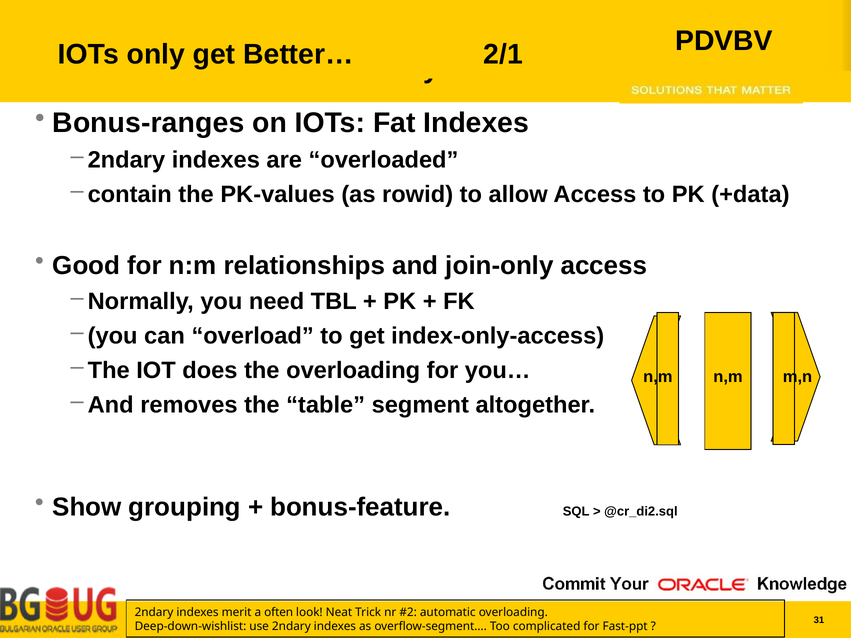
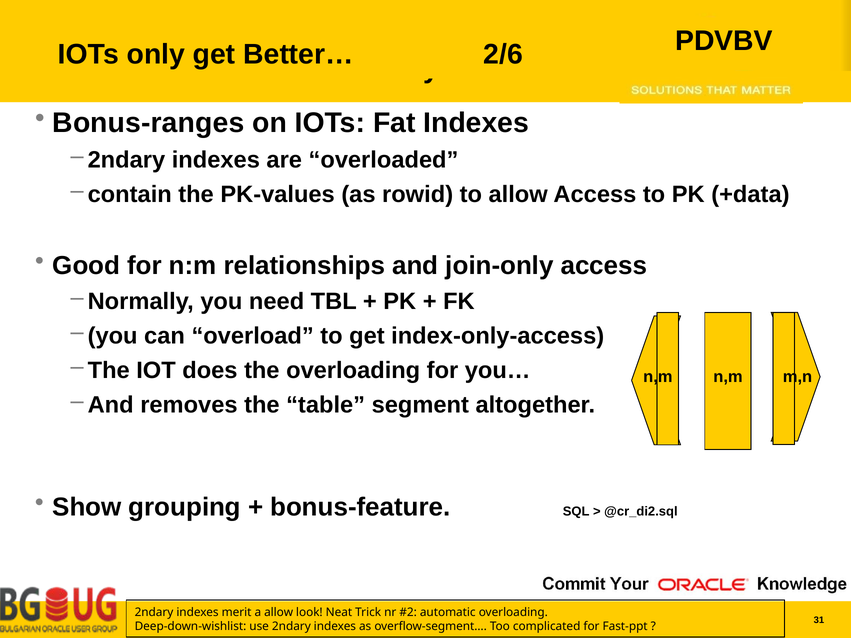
2/1: 2/1 -> 2/6
a often: often -> allow
